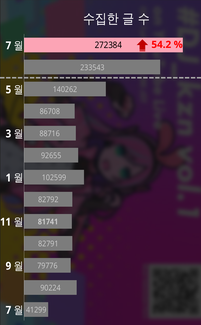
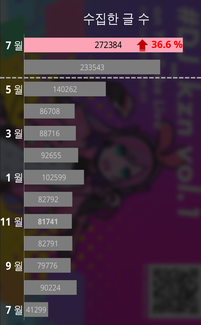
54.2: 54.2 -> 36.6
